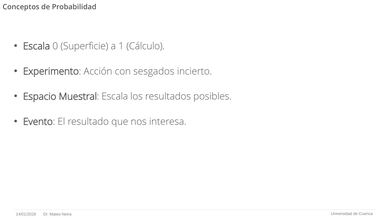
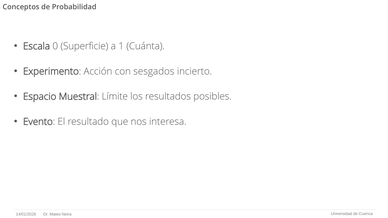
Cálculo: Cálculo -> Cuánta
Muestral Escala: Escala -> Límite
